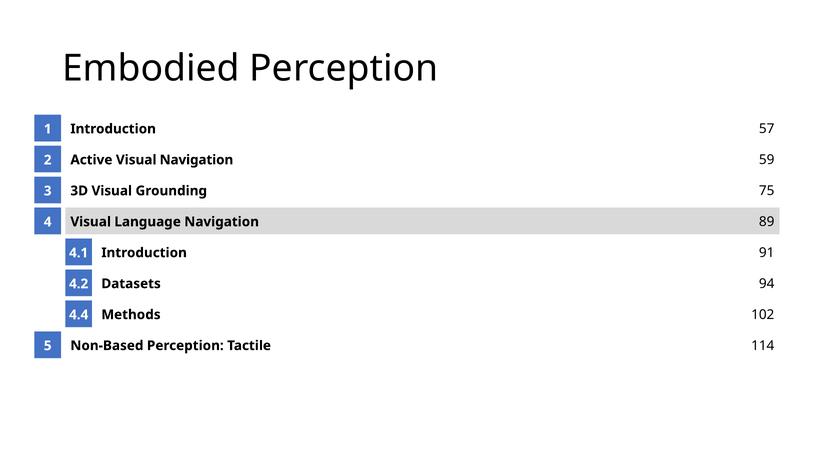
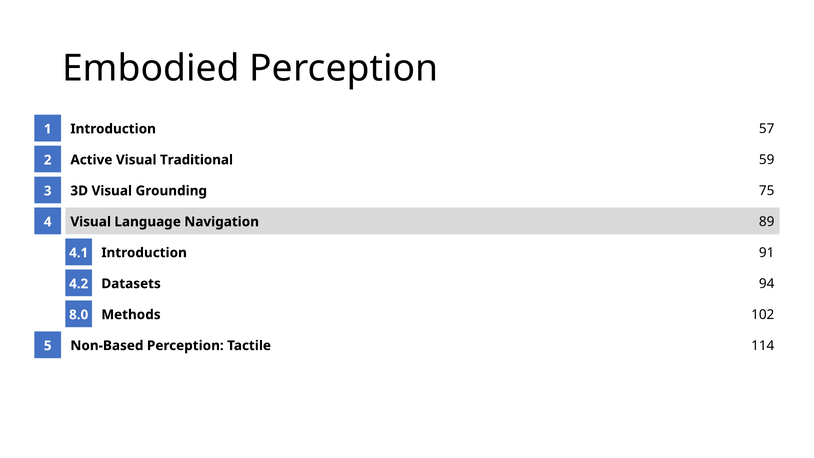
Visual Navigation: Navigation -> Traditional
4.4: 4.4 -> 8.0
